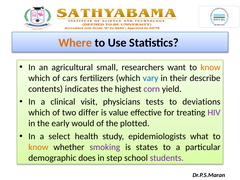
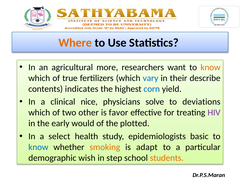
small: small -> more
cars: cars -> true
corn colour: purple -> blue
visit: visit -> nice
tests: tests -> solve
differ: differ -> other
value: value -> favor
what: what -> basic
know at (38, 147) colour: orange -> blue
smoking colour: purple -> orange
states: states -> adapt
does: does -> wish
students colour: purple -> orange
